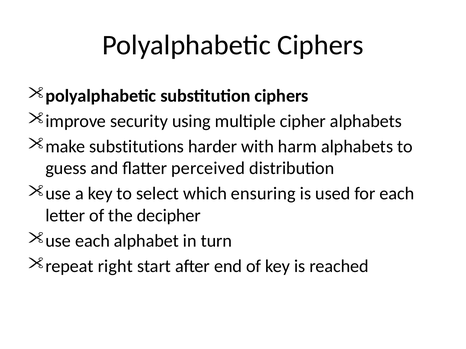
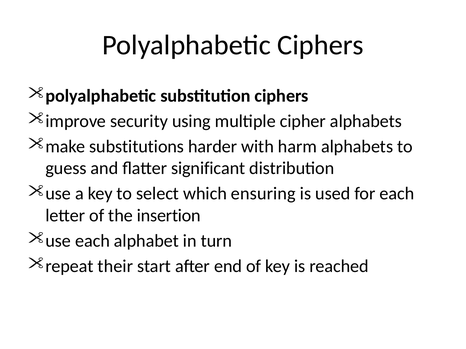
perceived: perceived -> significant
decipher: decipher -> insertion
right: right -> their
